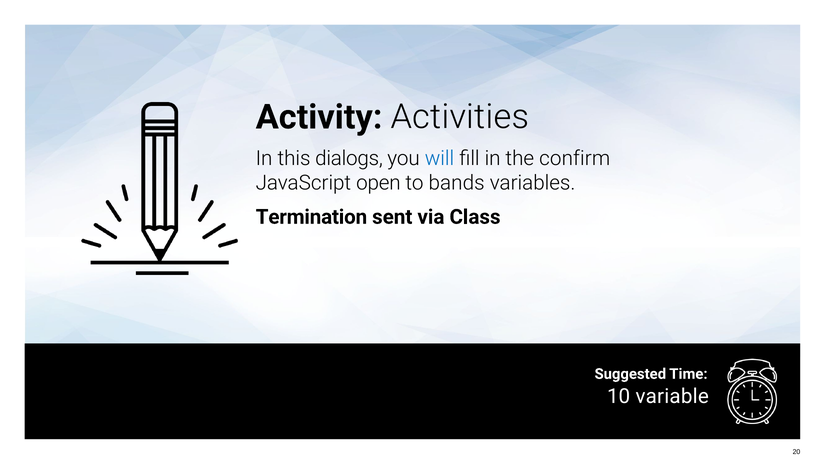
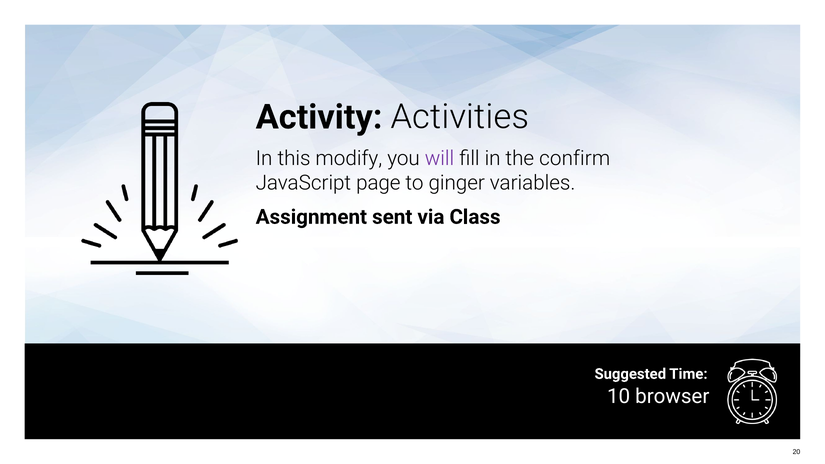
dialogs: dialogs -> modify
will colour: blue -> purple
open: open -> page
bands: bands -> ginger
Termination: Termination -> Assignment
variable: variable -> browser
